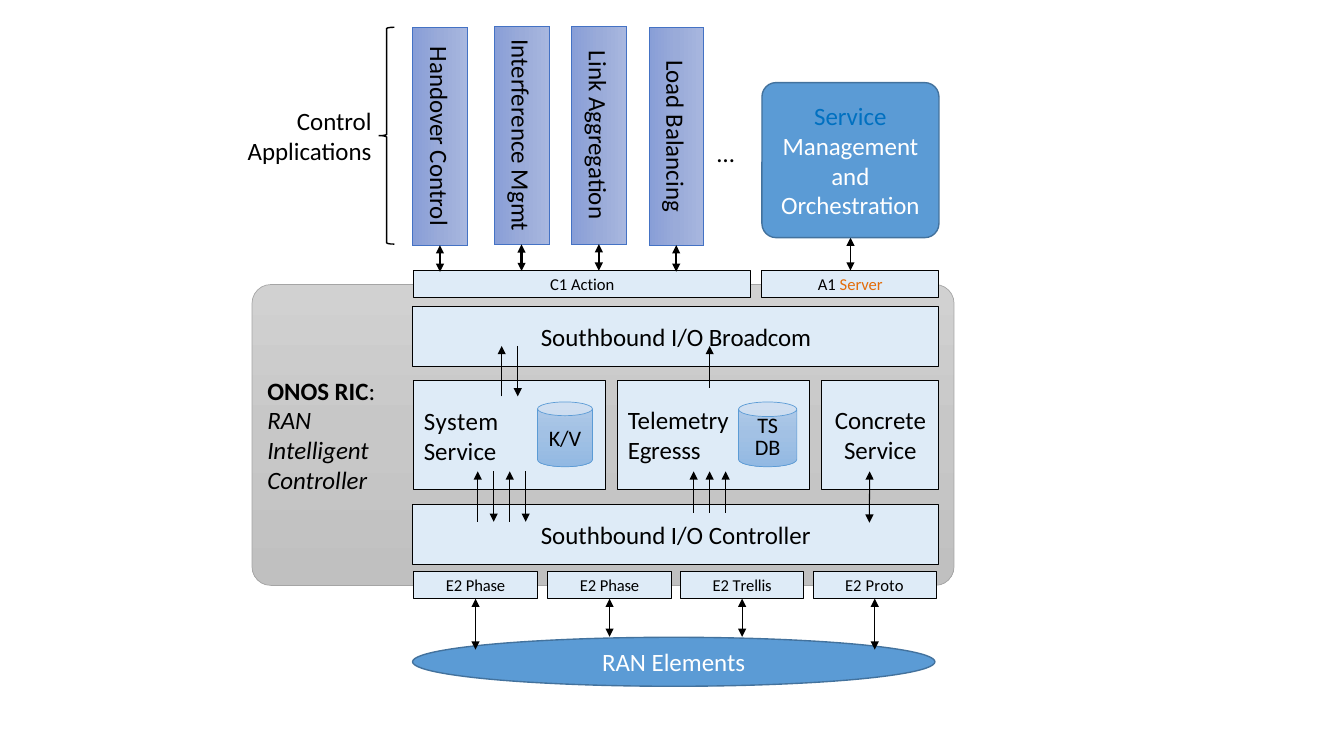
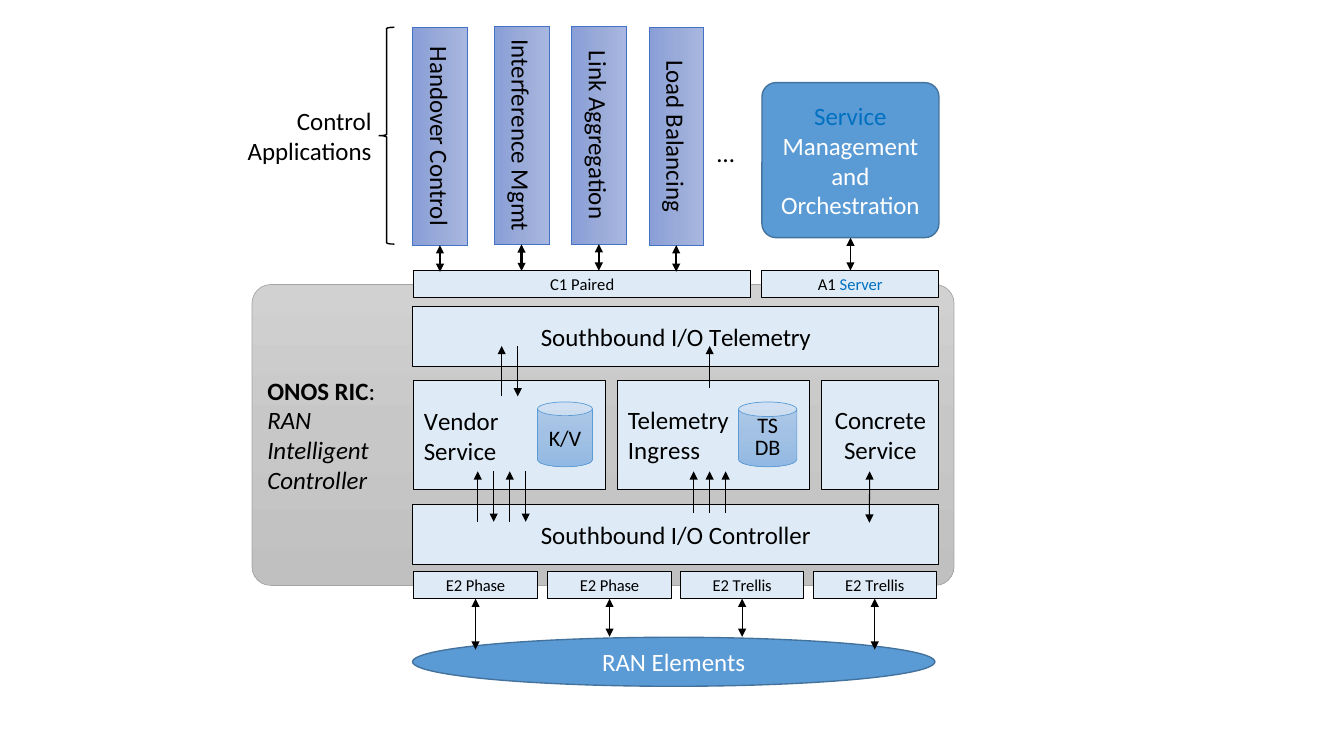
Action: Action -> Paired
Server colour: orange -> blue
I/O Broadcom: Broadcom -> Telemetry
System: System -> Vendor
Egresss: Egresss -> Ingress
Proto at (885, 586): Proto -> Trellis
